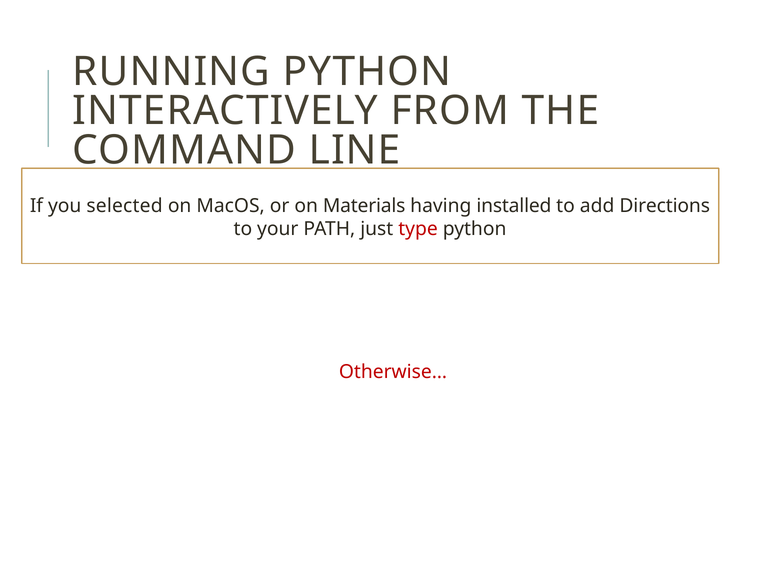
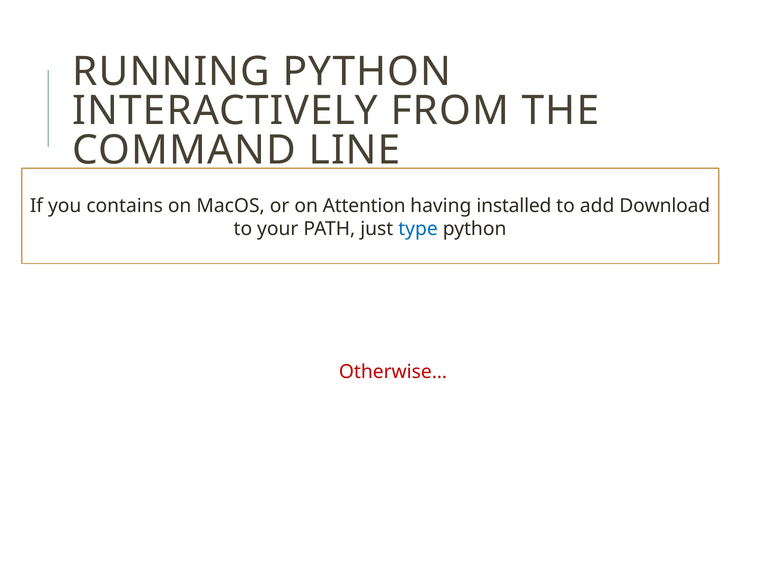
selected: selected -> contains
Materials: Materials -> Attention
Directions: Directions -> Download
type colour: red -> blue
